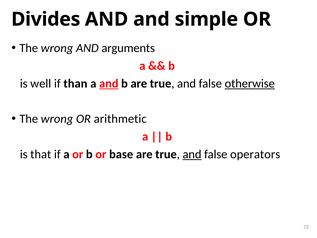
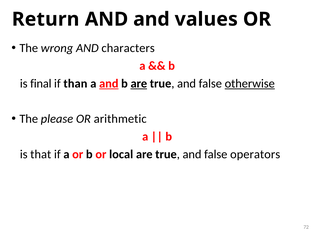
Divides: Divides -> Return
simple: simple -> values
arguments: arguments -> characters
well: well -> final
are at (139, 83) underline: none -> present
wrong at (57, 119): wrong -> please
base: base -> local
and at (192, 154) underline: present -> none
